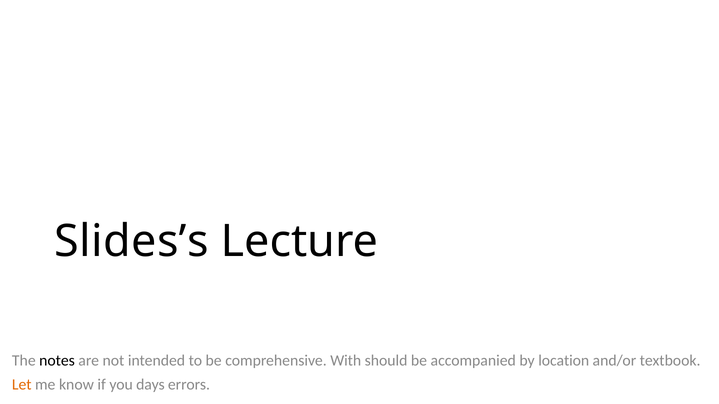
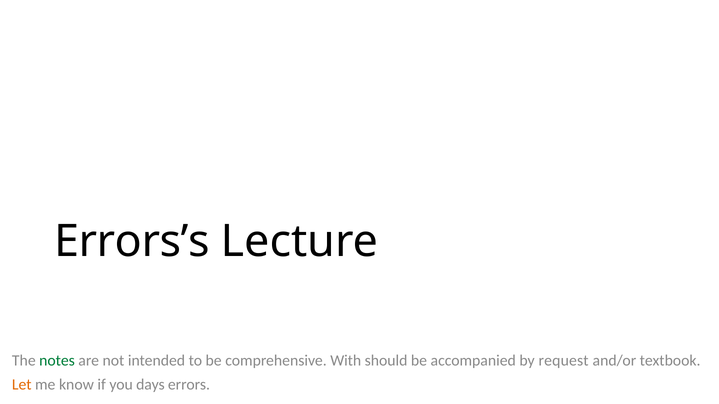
Slides’s: Slides’s -> Errors’s
notes colour: black -> green
location: location -> request
